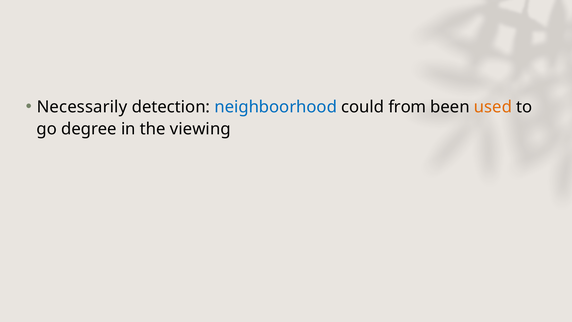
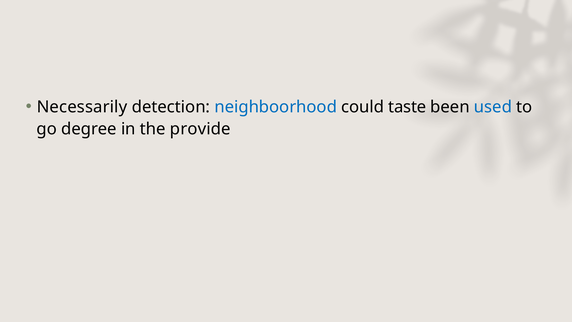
from: from -> taste
used colour: orange -> blue
viewing: viewing -> provide
